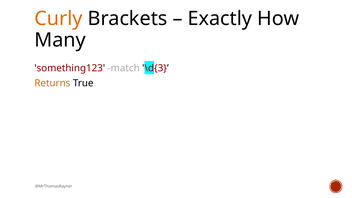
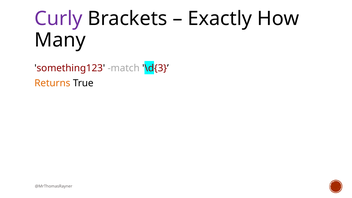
Curly colour: orange -> purple
